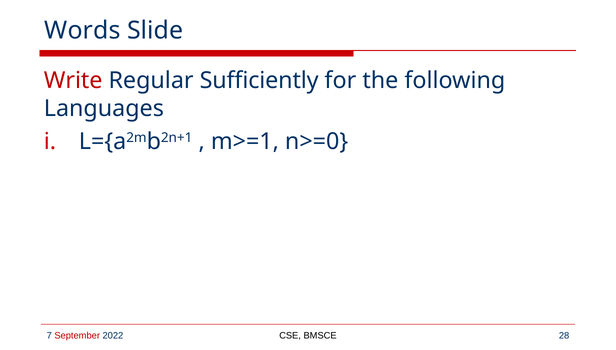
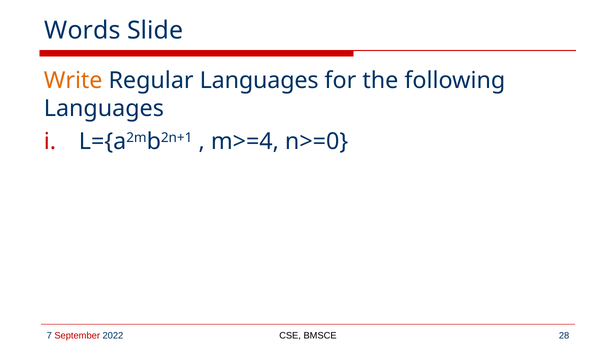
Write colour: red -> orange
Regular Sufficiently: Sufficiently -> Languages
m>=1: m>=1 -> m>=4
